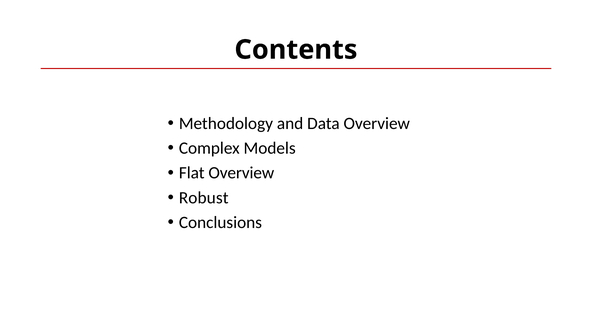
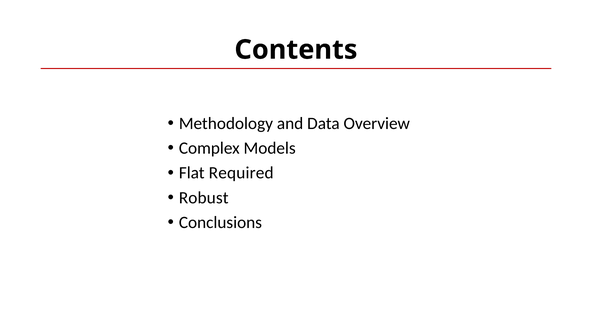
Flat Overview: Overview -> Required
